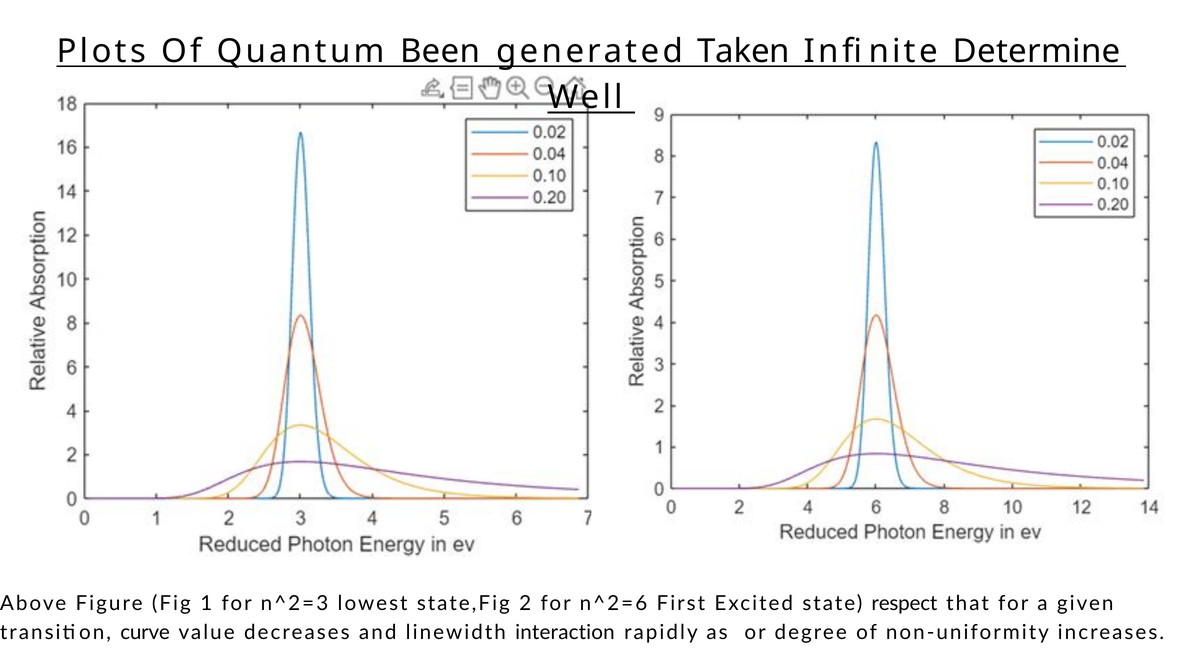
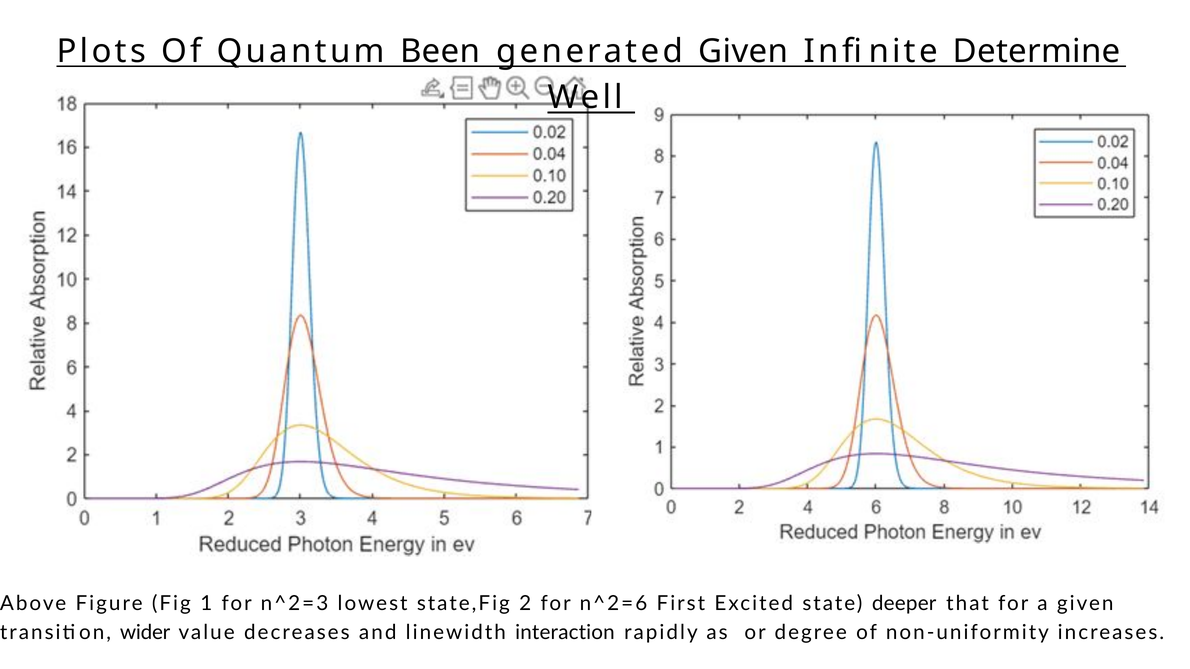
generated Taken: Taken -> Given
respect: respect -> deeper
curve: curve -> wider
